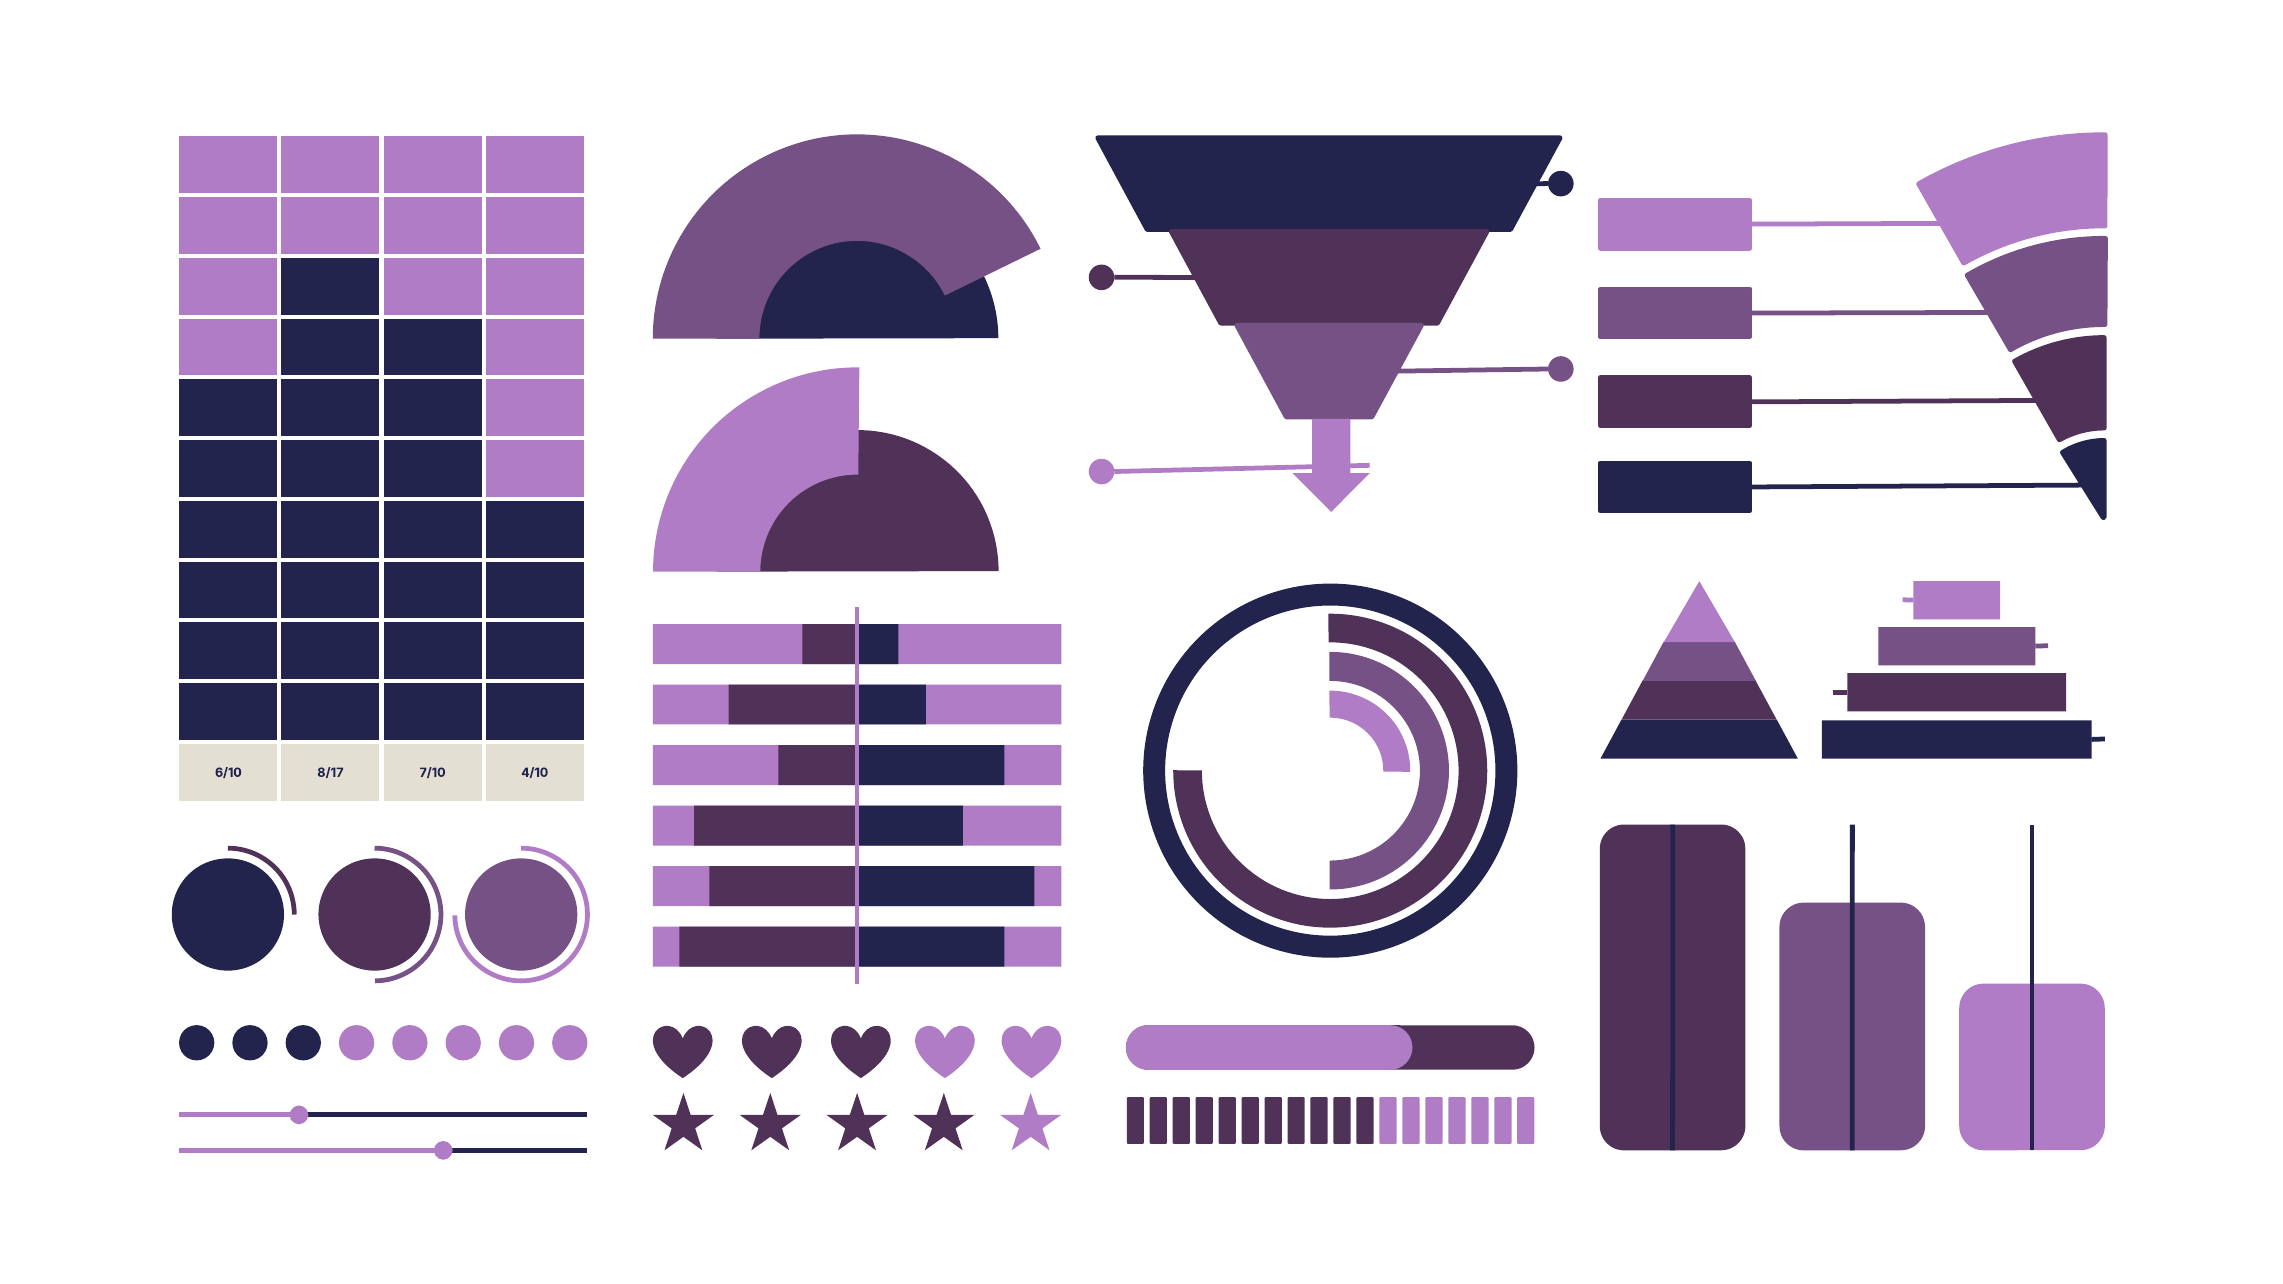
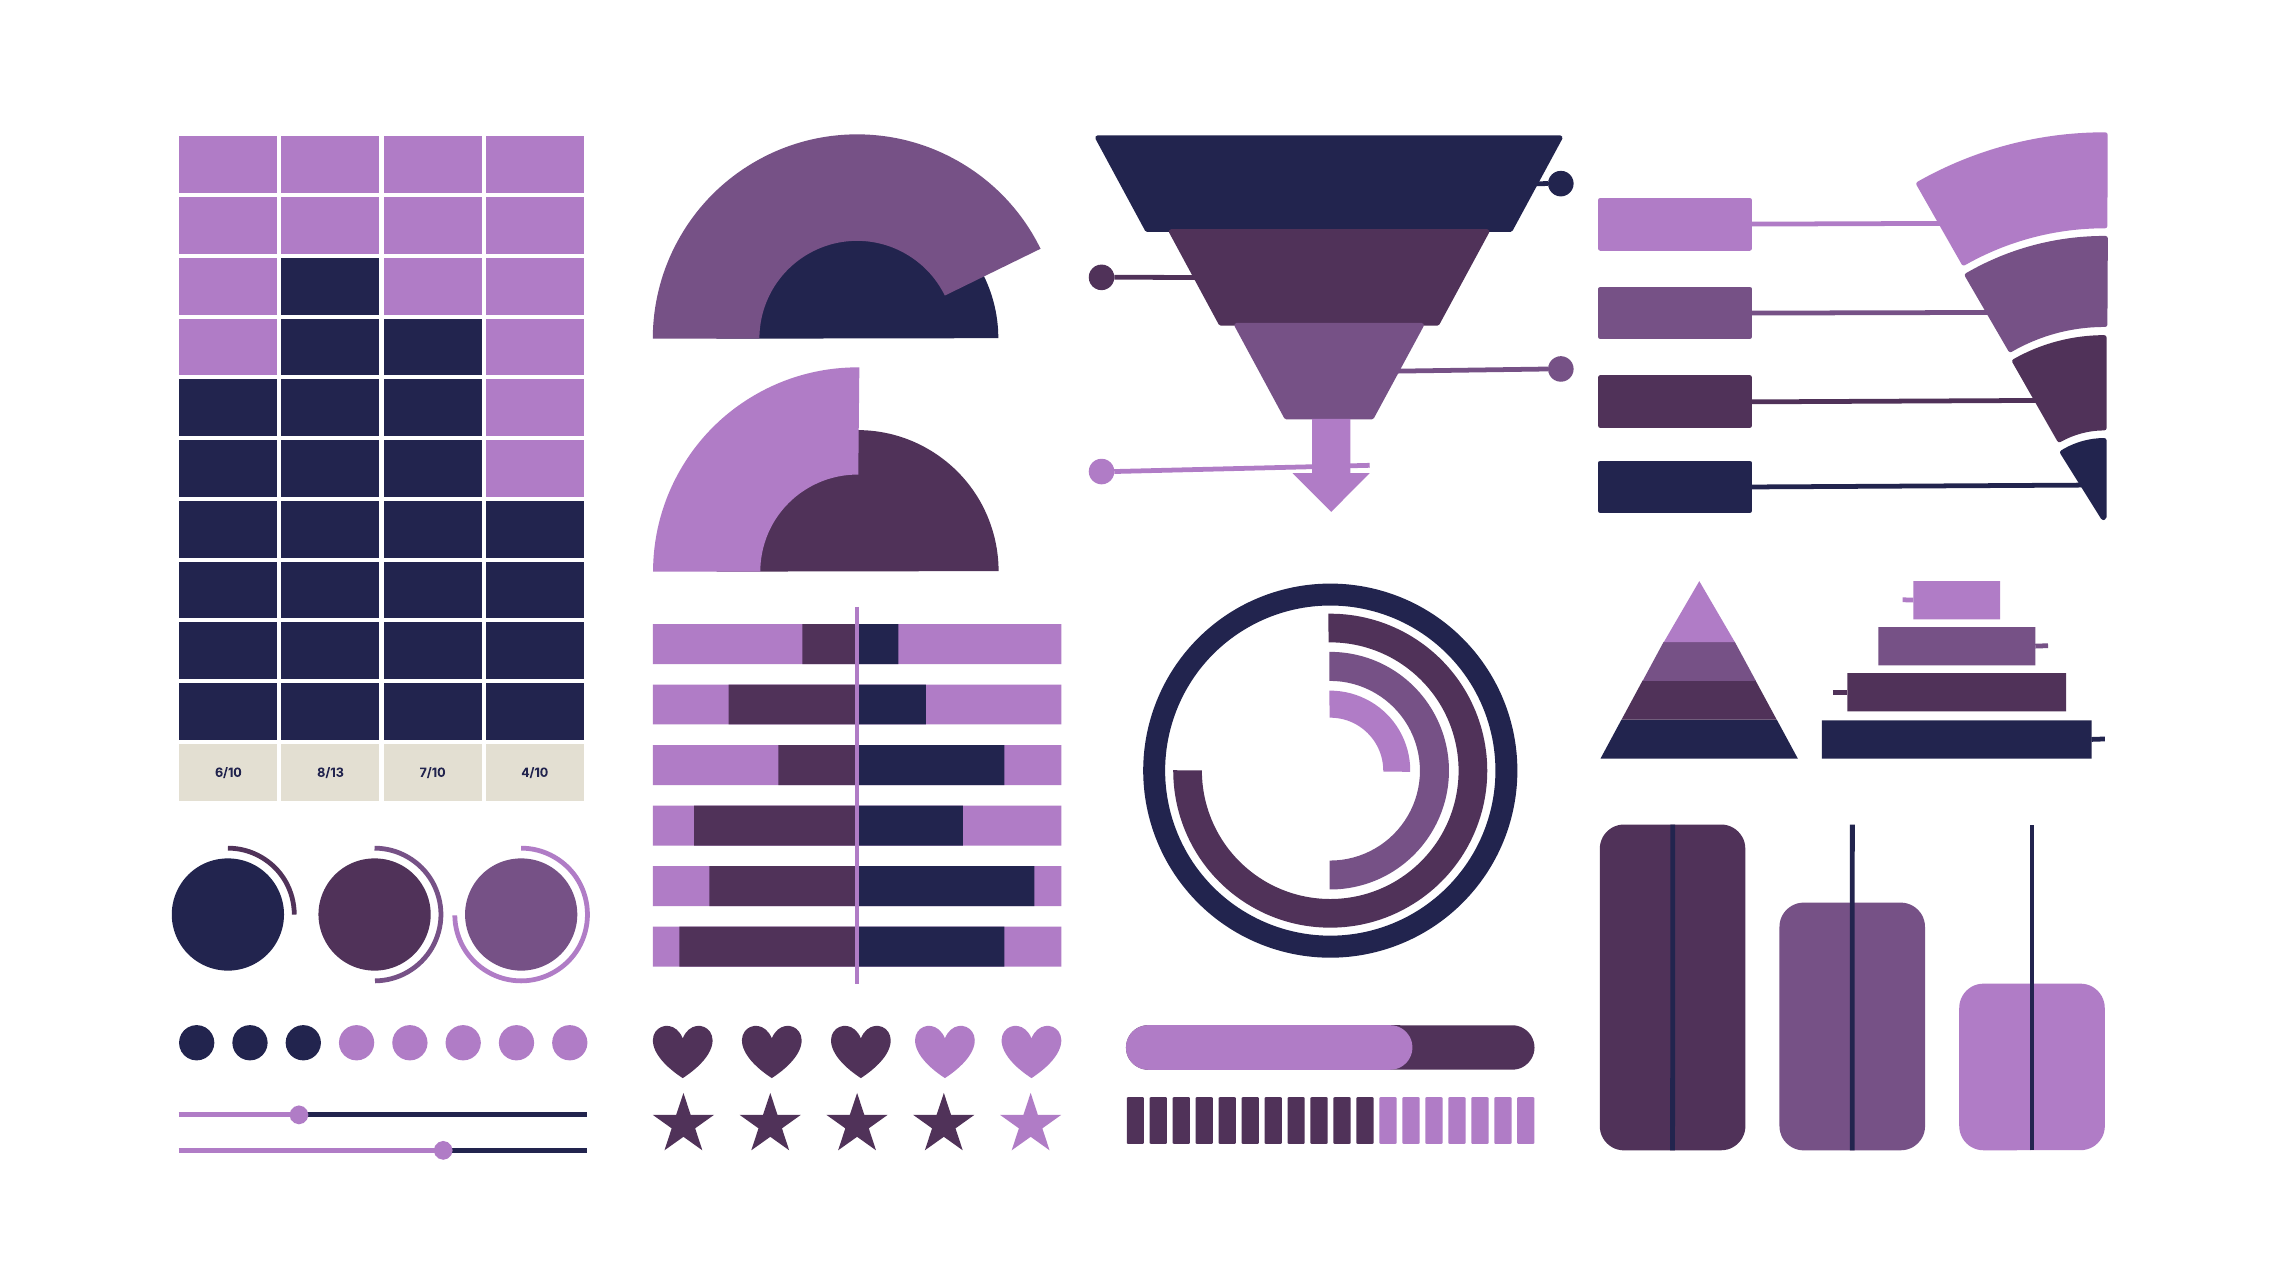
8/17: 8/17 -> 8/13
